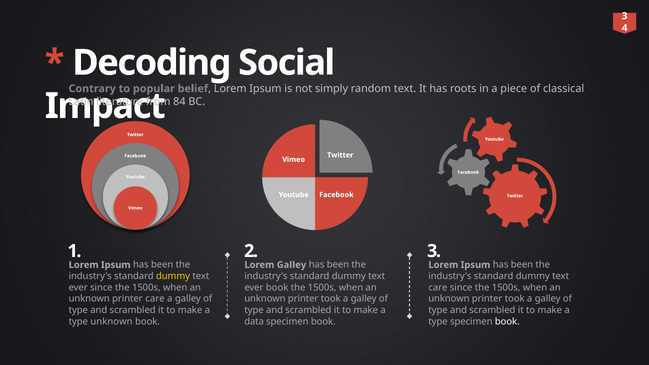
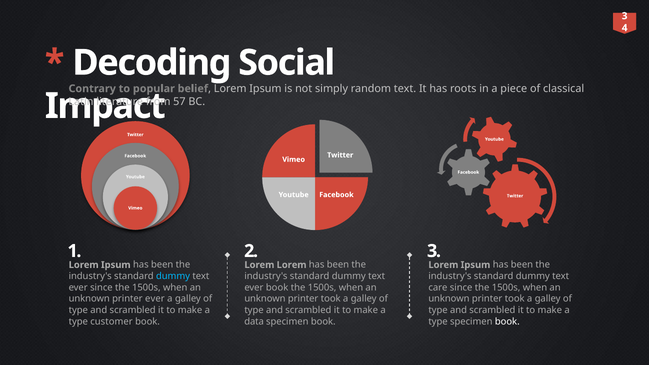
84: 84 -> 57
Lorem Galley: Galley -> Lorem
dummy at (173, 276) colour: yellow -> light blue
printer care: care -> ever
type unknown: unknown -> customer
